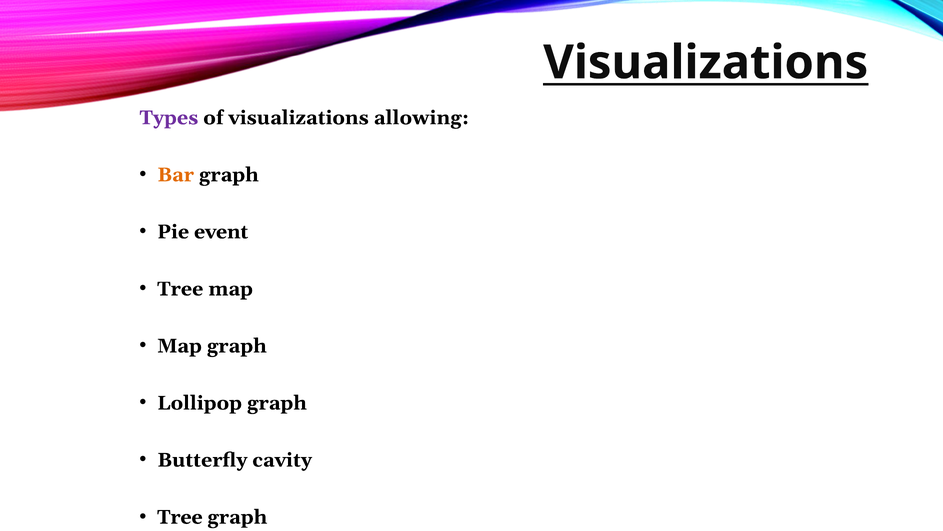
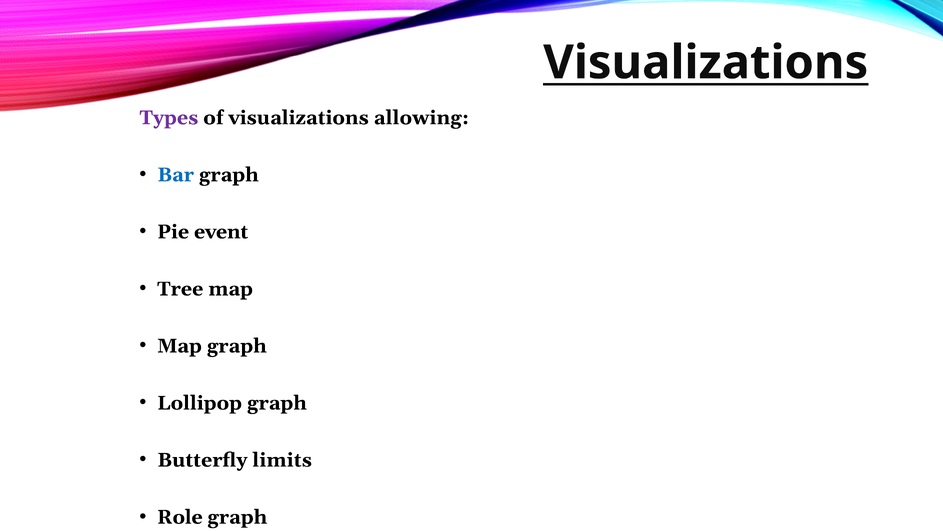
Bar colour: orange -> blue
cavity: cavity -> limits
Tree at (180, 517): Tree -> Role
